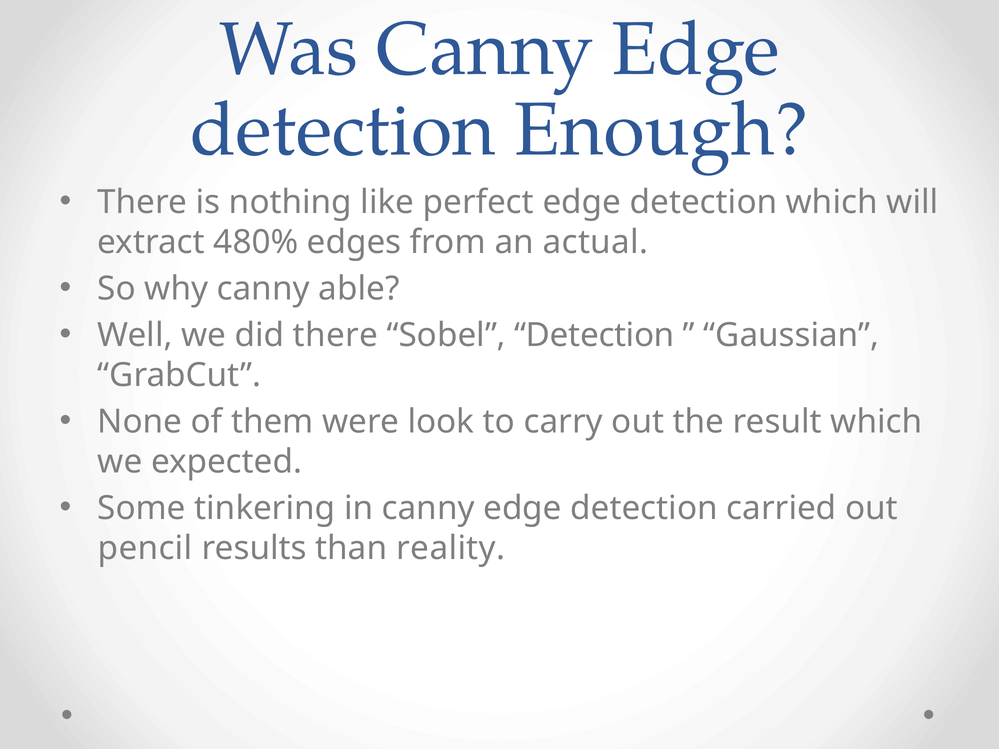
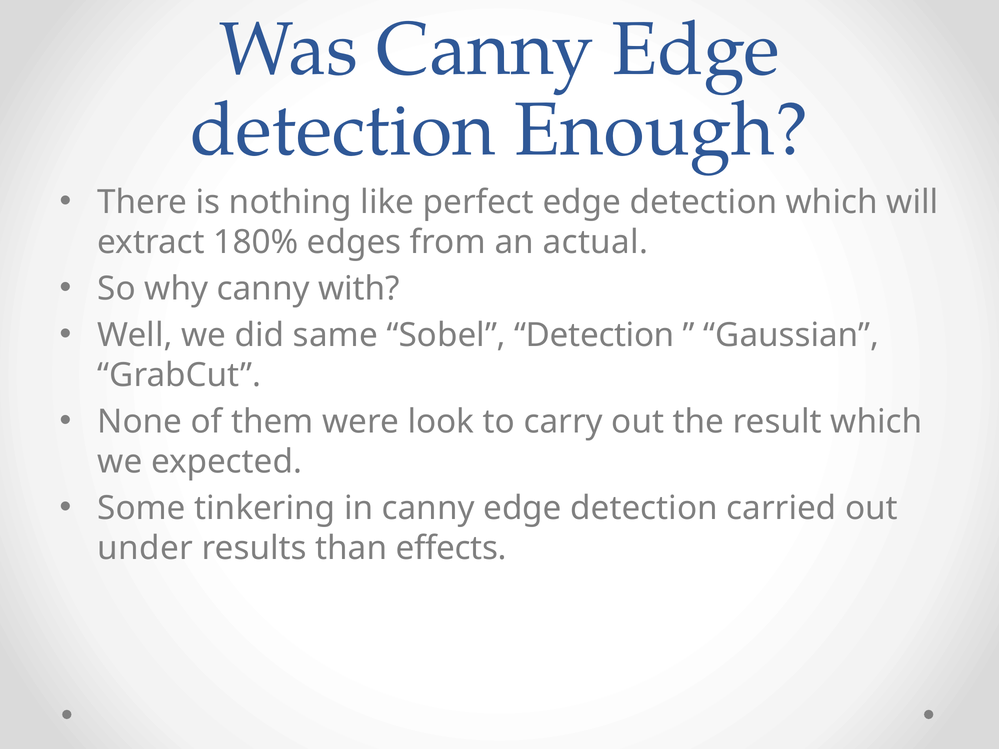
480%: 480% -> 180%
able: able -> with
did there: there -> same
pencil: pencil -> under
reality: reality -> effects
